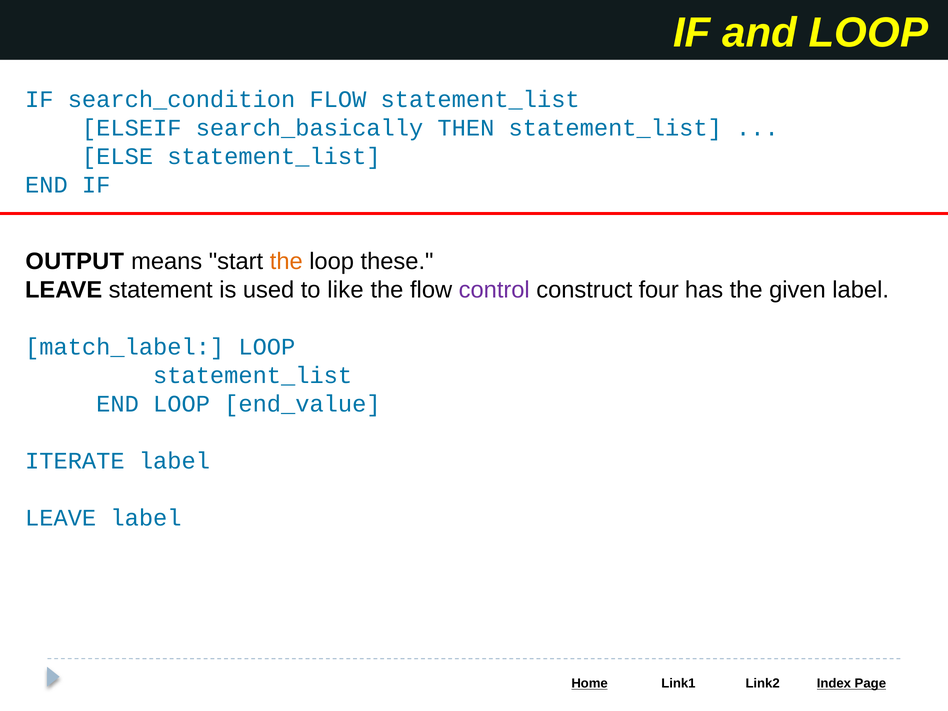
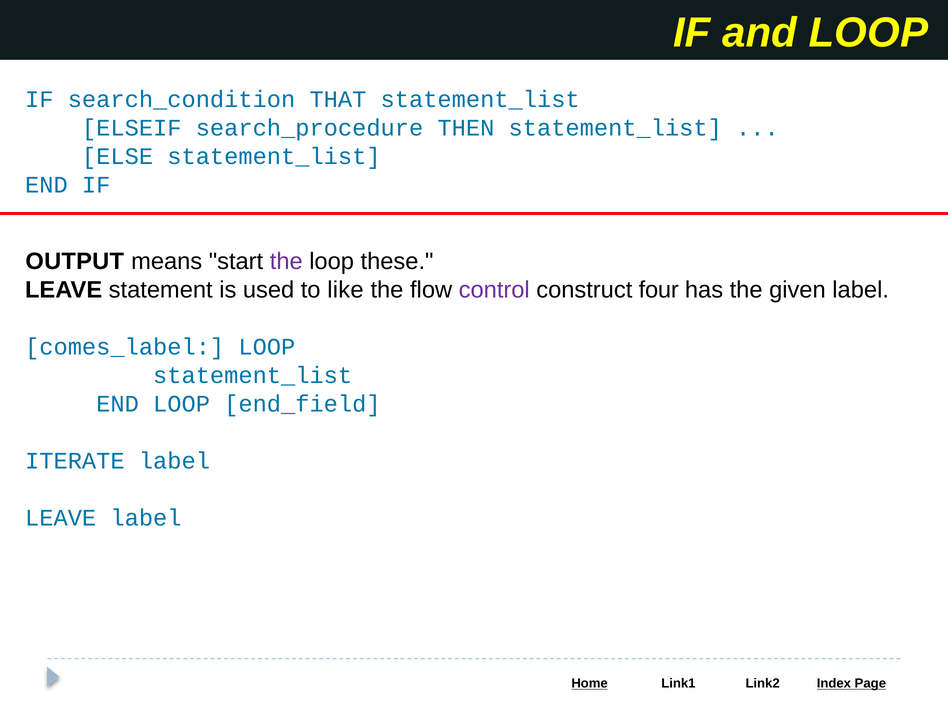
search_condition FLOW: FLOW -> THAT
search_basically: search_basically -> search_procedure
the at (286, 262) colour: orange -> purple
match_label: match_label -> comes_label
end_value: end_value -> end_field
